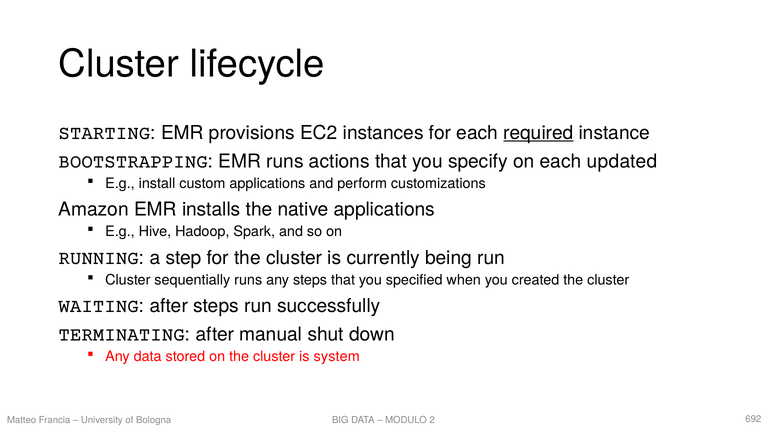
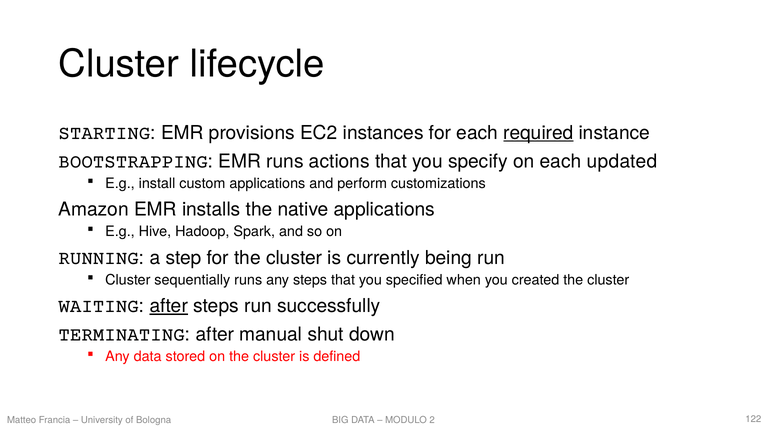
after at (169, 306) underline: none -> present
system: system -> defined
692: 692 -> 122
